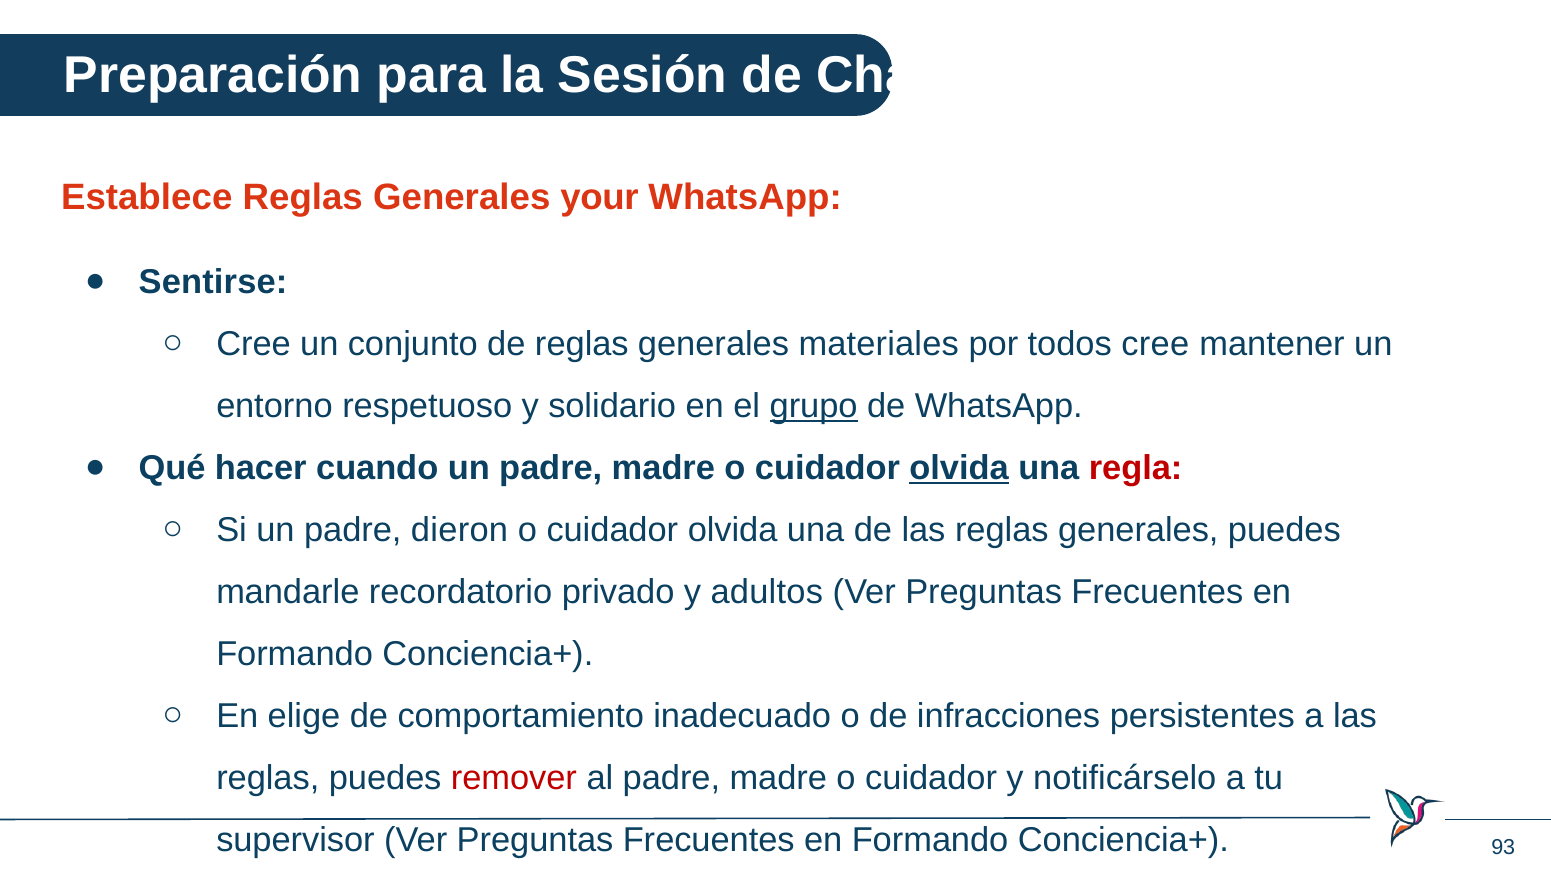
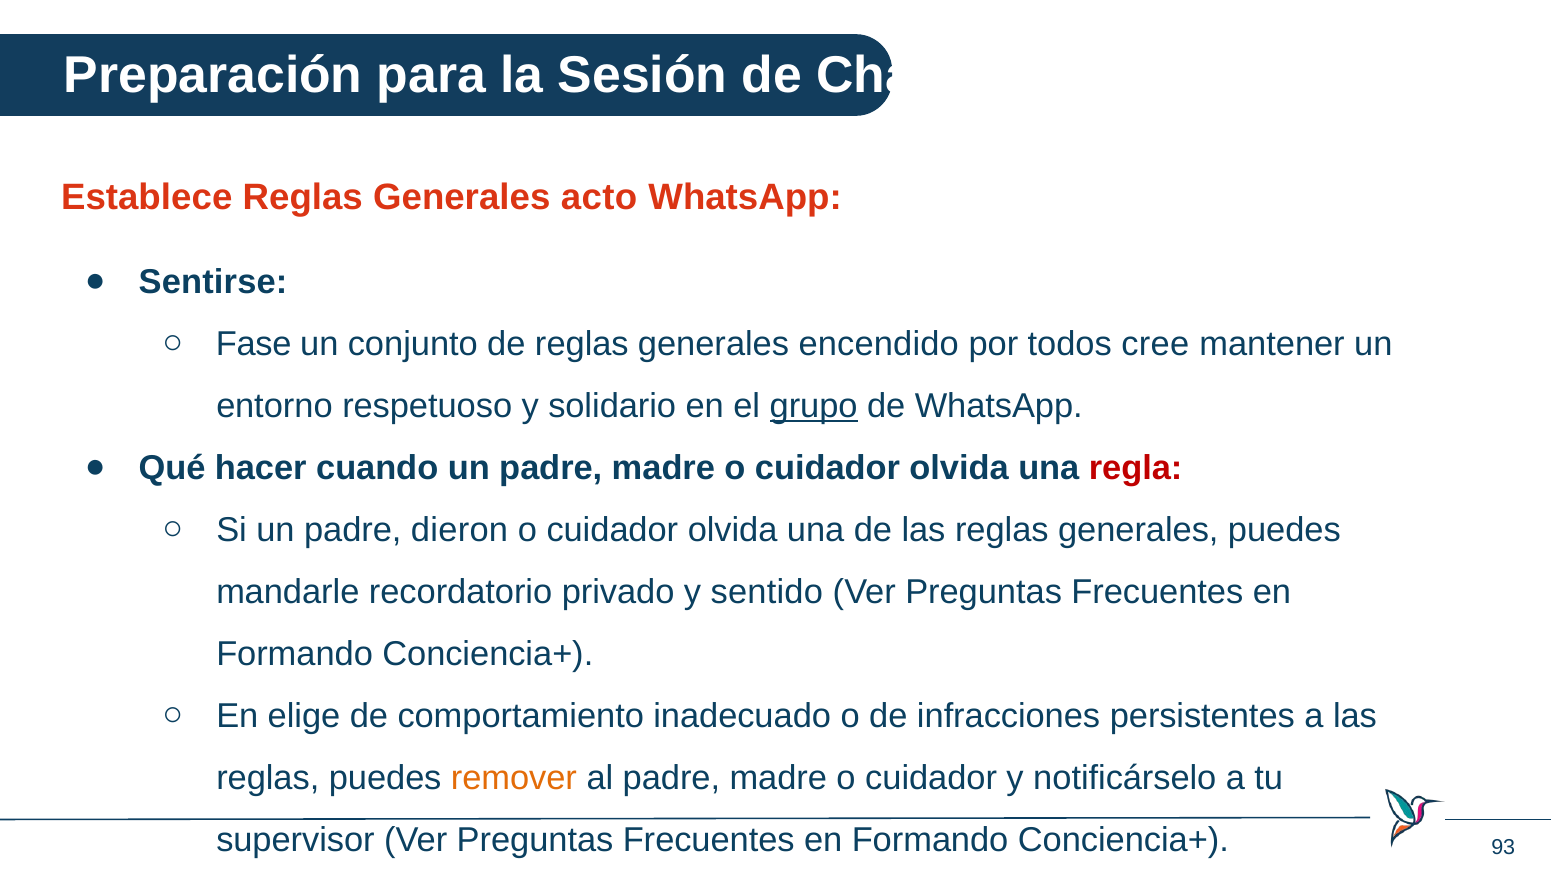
your: your -> acto
Cree at (254, 344): Cree -> Fase
materiales: materiales -> encendido
olvida at (959, 468) underline: present -> none
adultos: adultos -> sentido
remover colour: red -> orange
